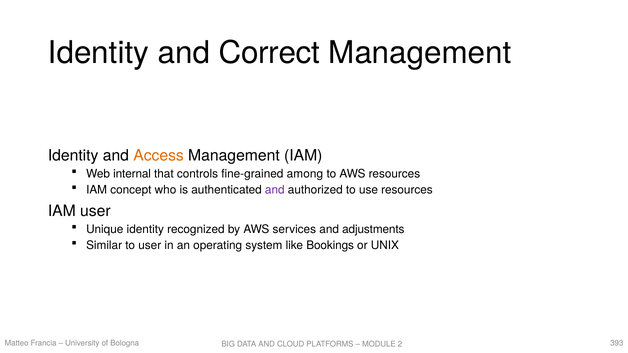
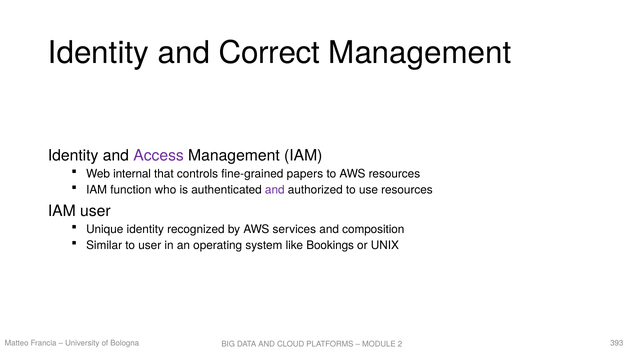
Access colour: orange -> purple
among: among -> papers
concept: concept -> function
adjustments: adjustments -> composition
